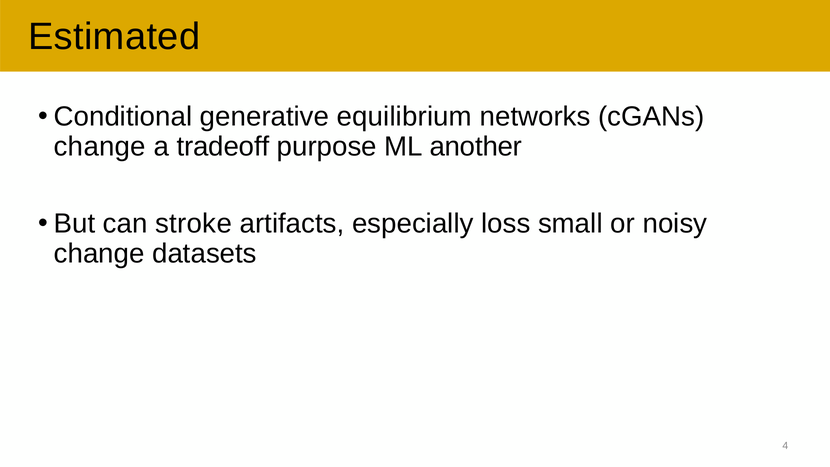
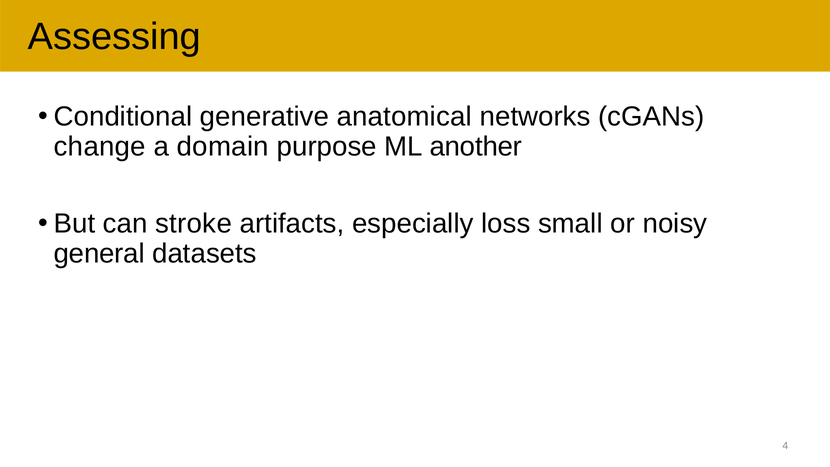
Estimated: Estimated -> Assessing
equilibrium: equilibrium -> anatomical
tradeoff: tradeoff -> domain
change at (99, 254): change -> general
